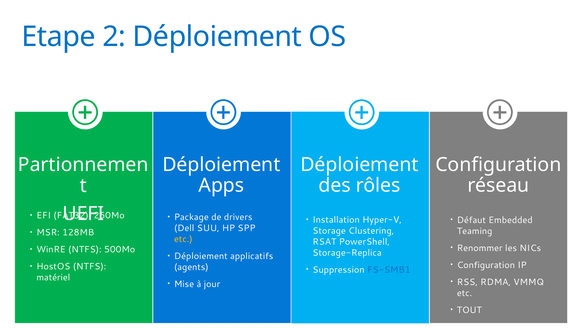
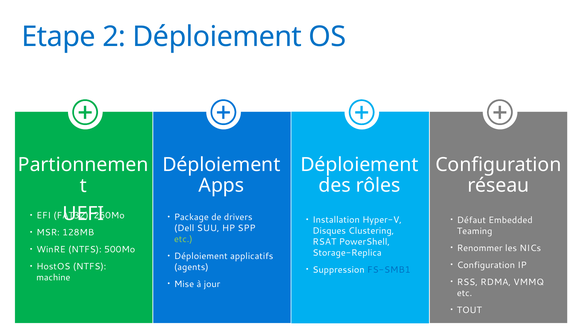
Storage: Storage -> Disques
etc at (183, 239) colour: yellow -> light green
matériel: matériel -> machine
